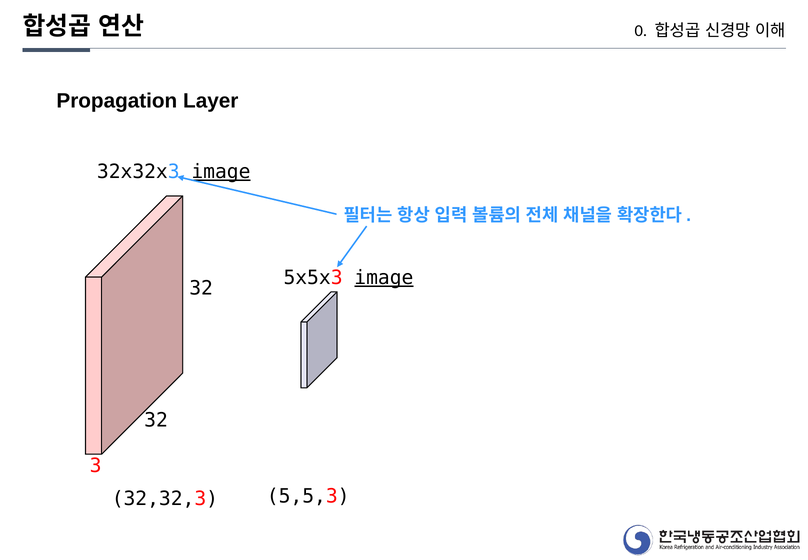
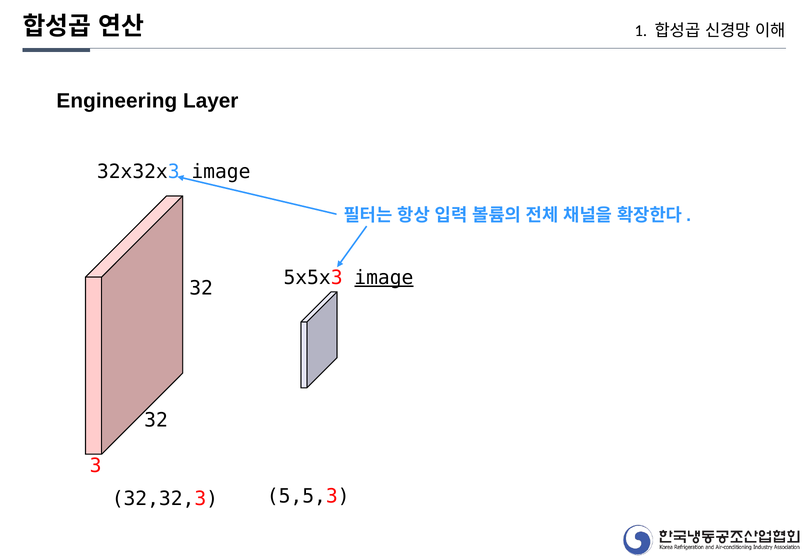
0: 0 -> 1
Propagation: Propagation -> Engineering
image at (221, 172) underline: present -> none
